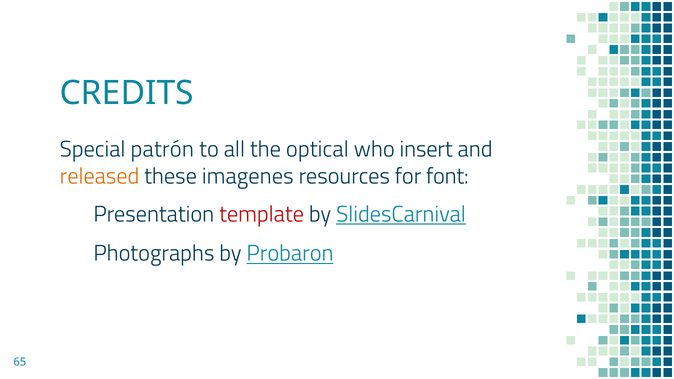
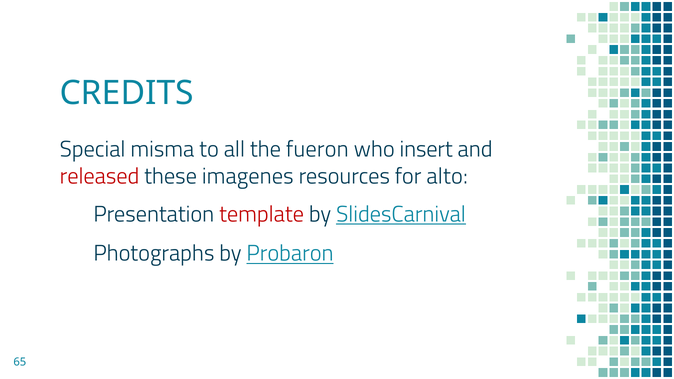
patrón: patrón -> misma
optical: optical -> fueron
released colour: orange -> red
font: font -> alto
